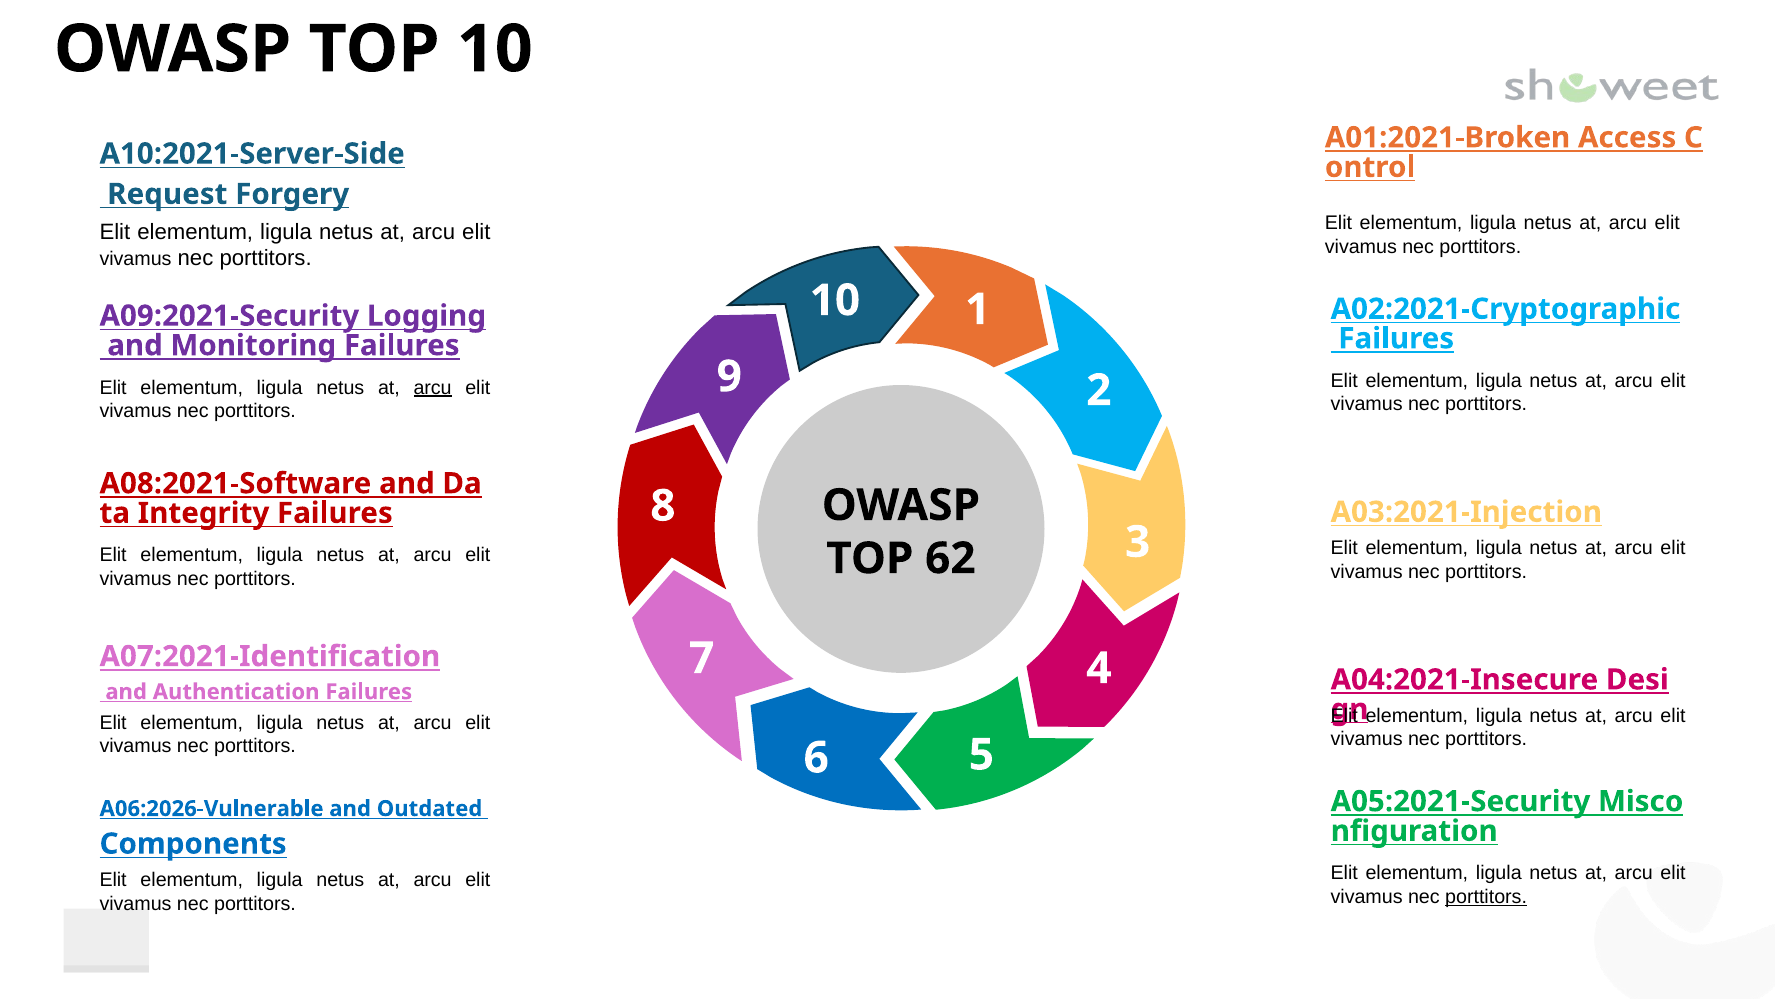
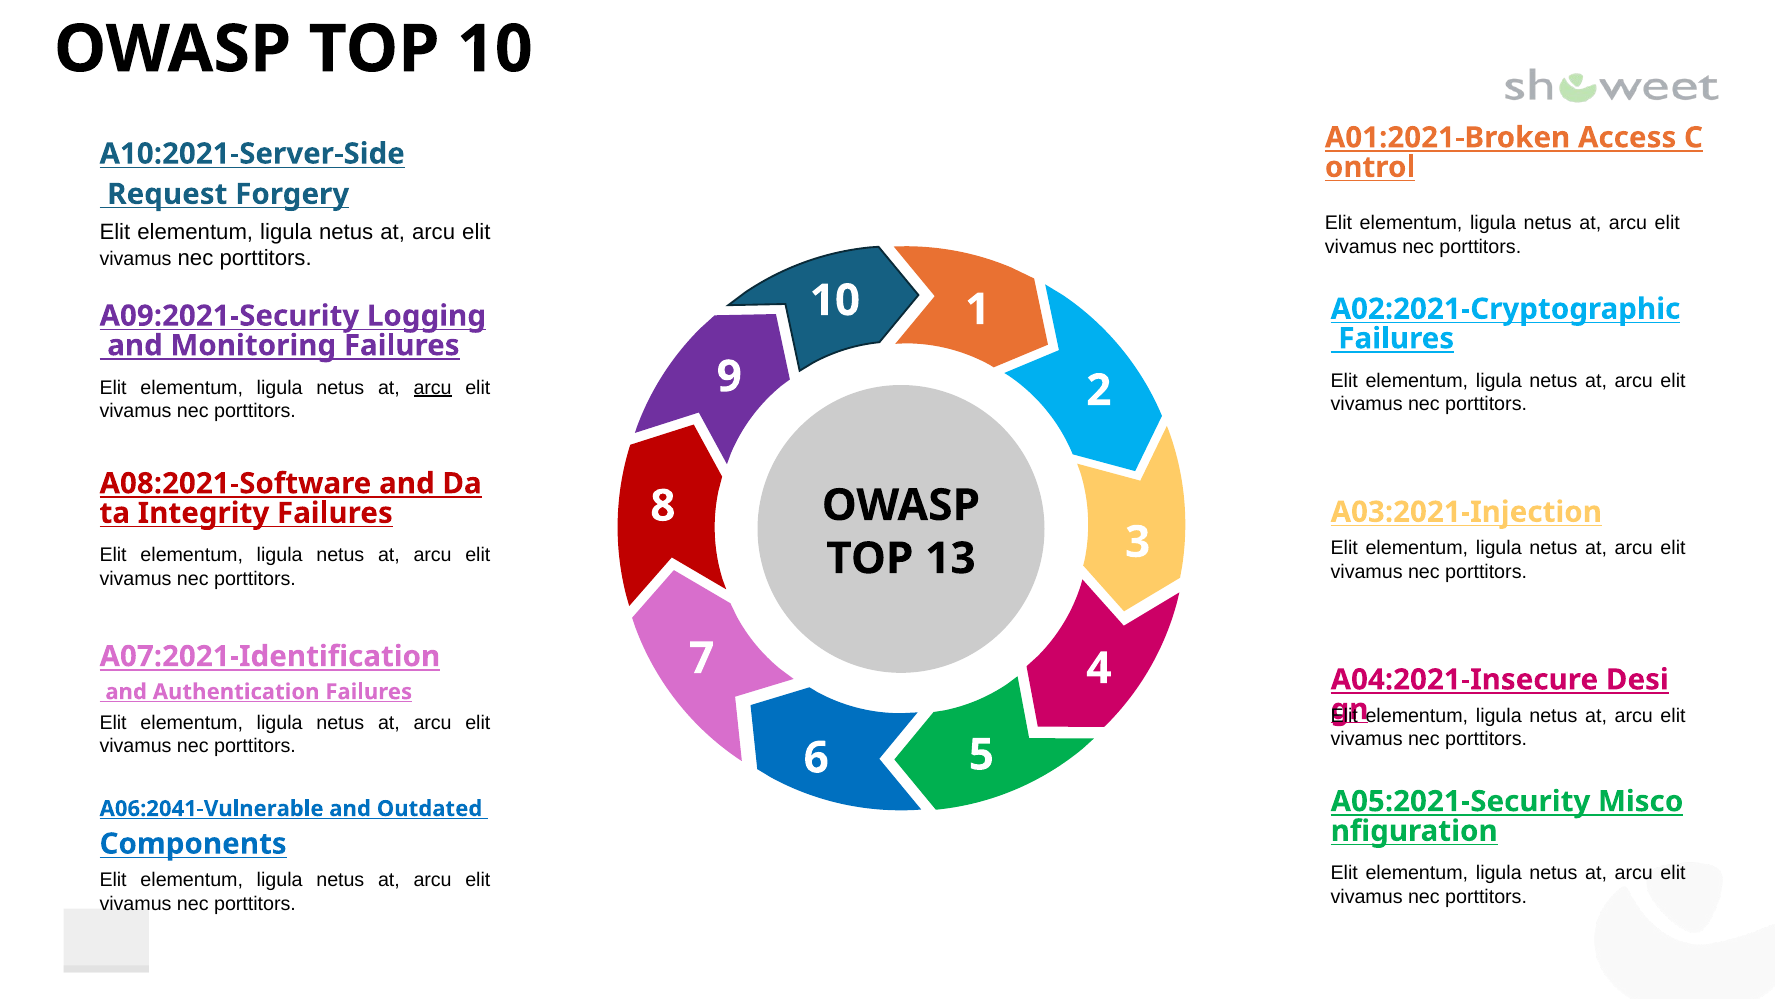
62: 62 -> 13
A06:2026-Vulnerable: A06:2026-Vulnerable -> A06:2041-Vulnerable
porttitors at (1486, 897) underline: present -> none
